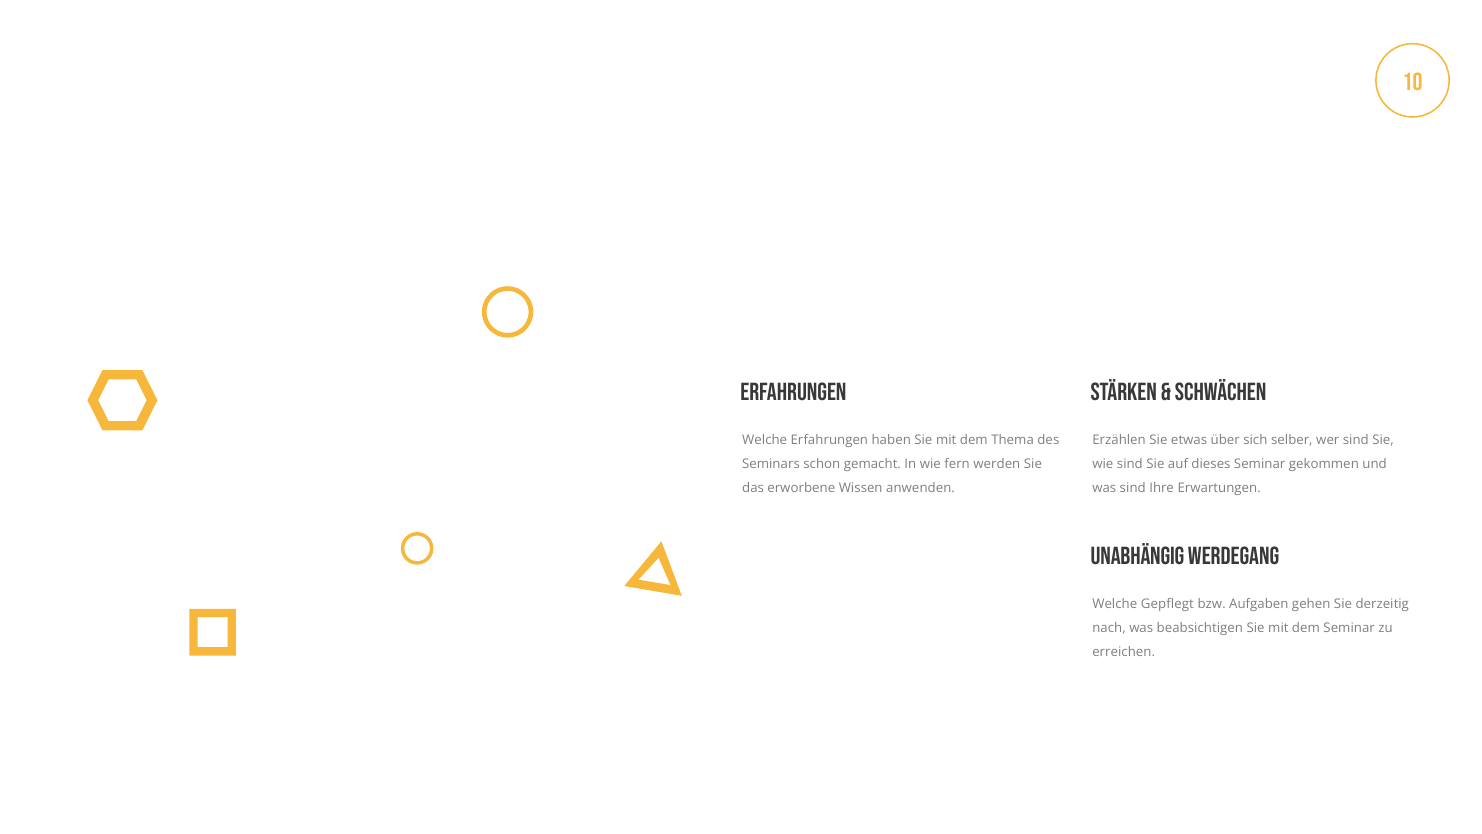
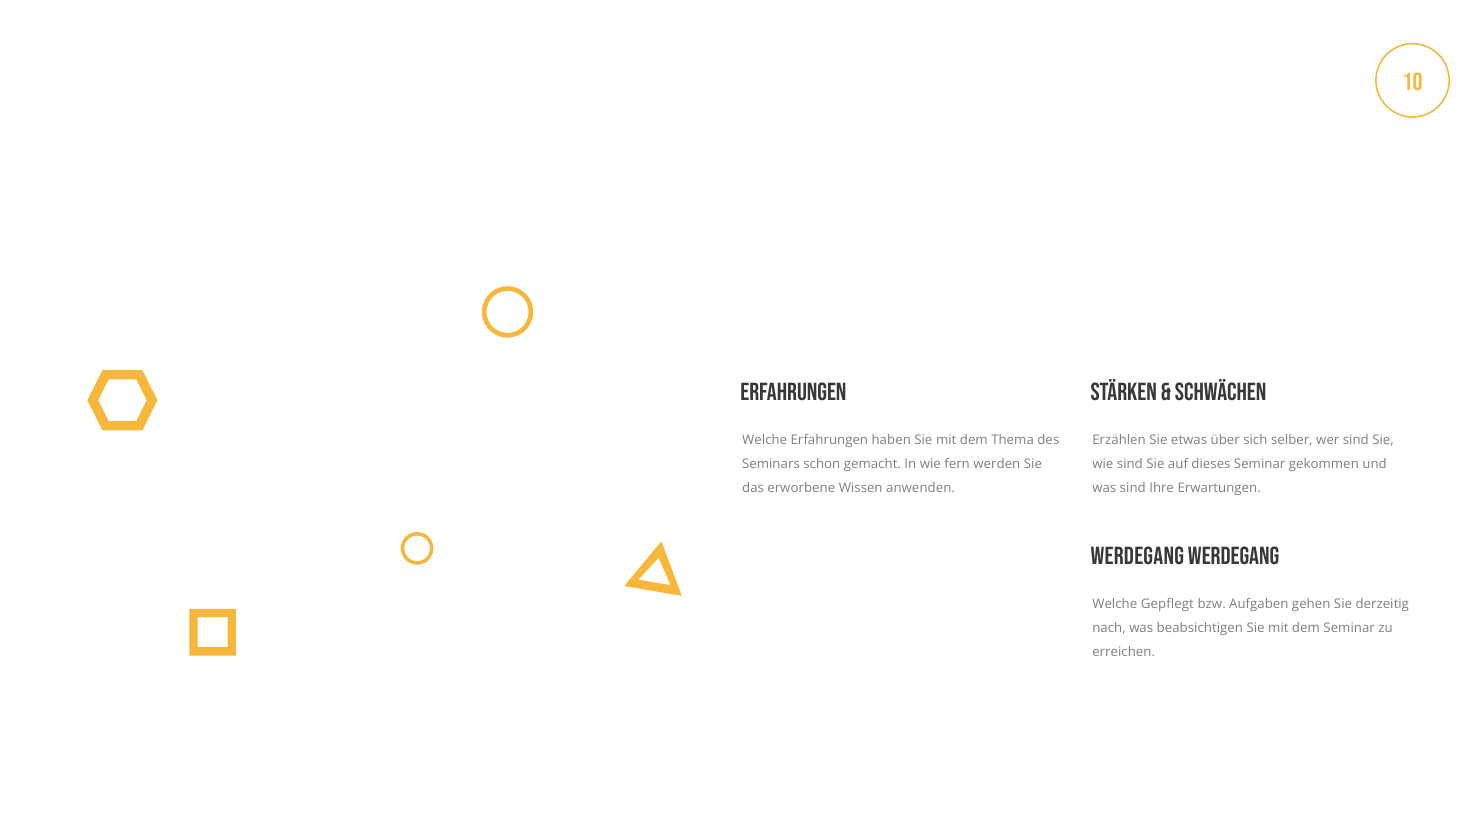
Unabhängig at (1137, 556): Unabhängig -> Werdegang
